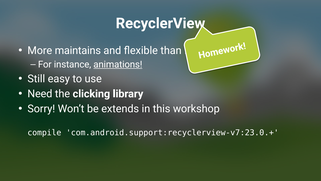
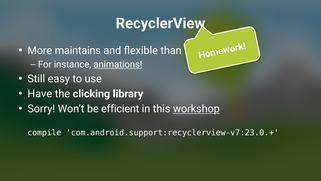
Need: Need -> Have
extends: extends -> efficient
workshop underline: none -> present
